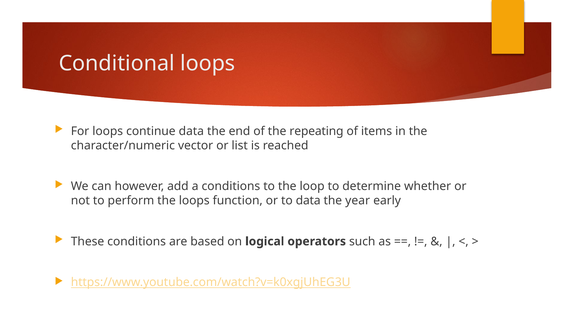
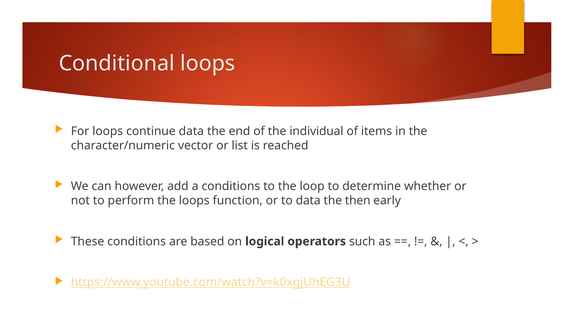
repeating: repeating -> individual
year: year -> then
